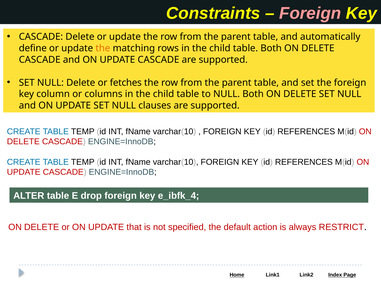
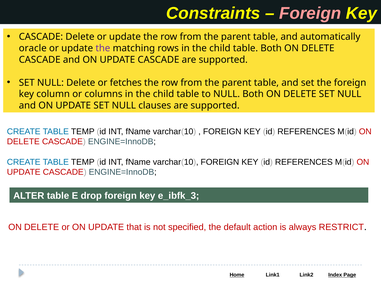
define: define -> oracle
the at (103, 48) colour: orange -> purple
e_ibfk_4: e_ibfk_4 -> e_ibfk_3
